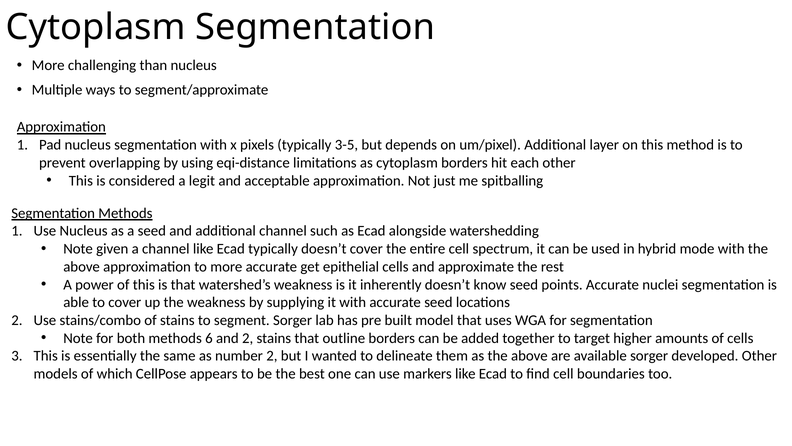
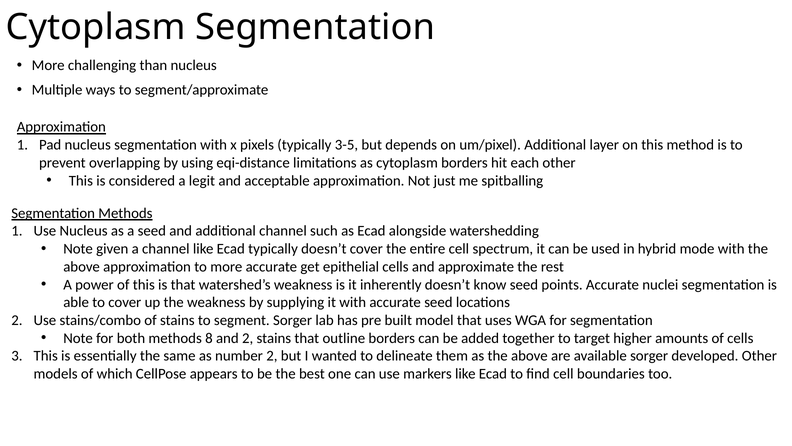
6: 6 -> 8
